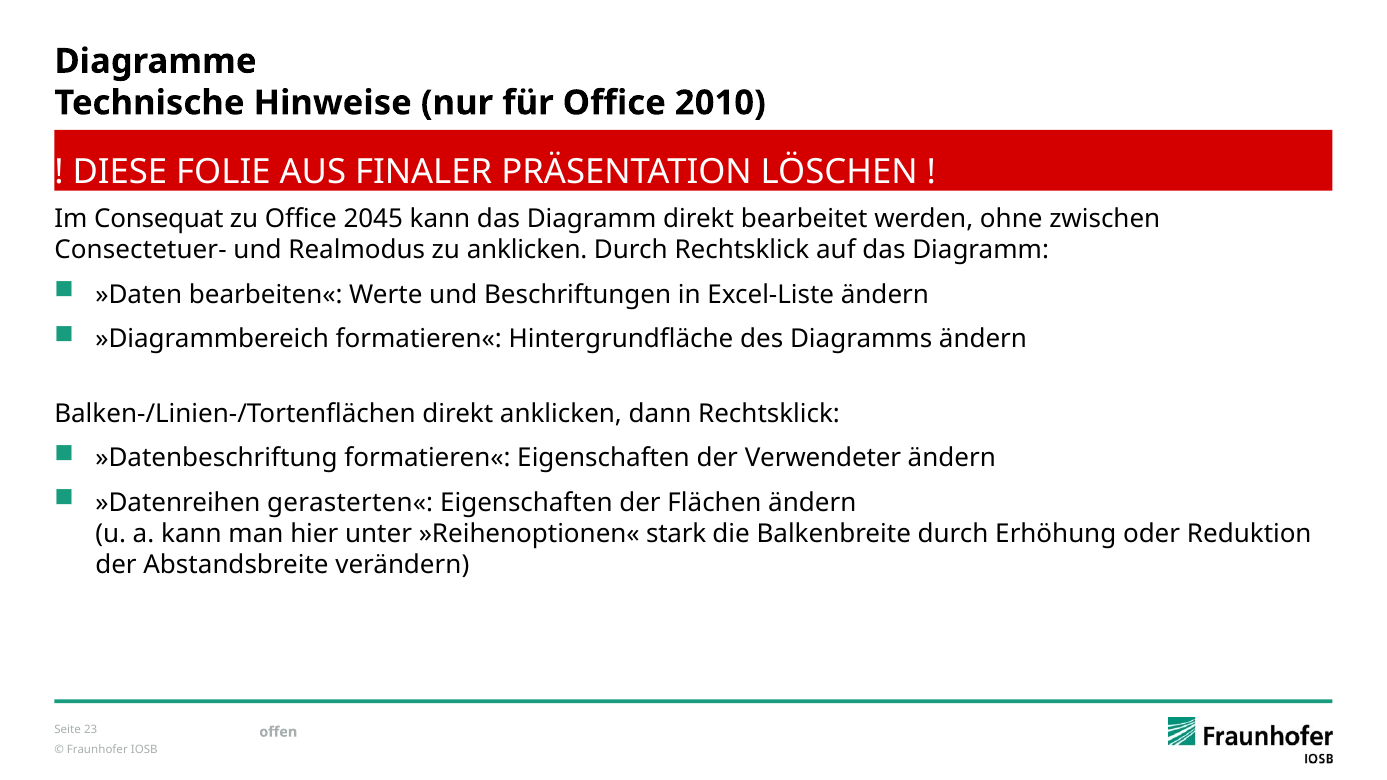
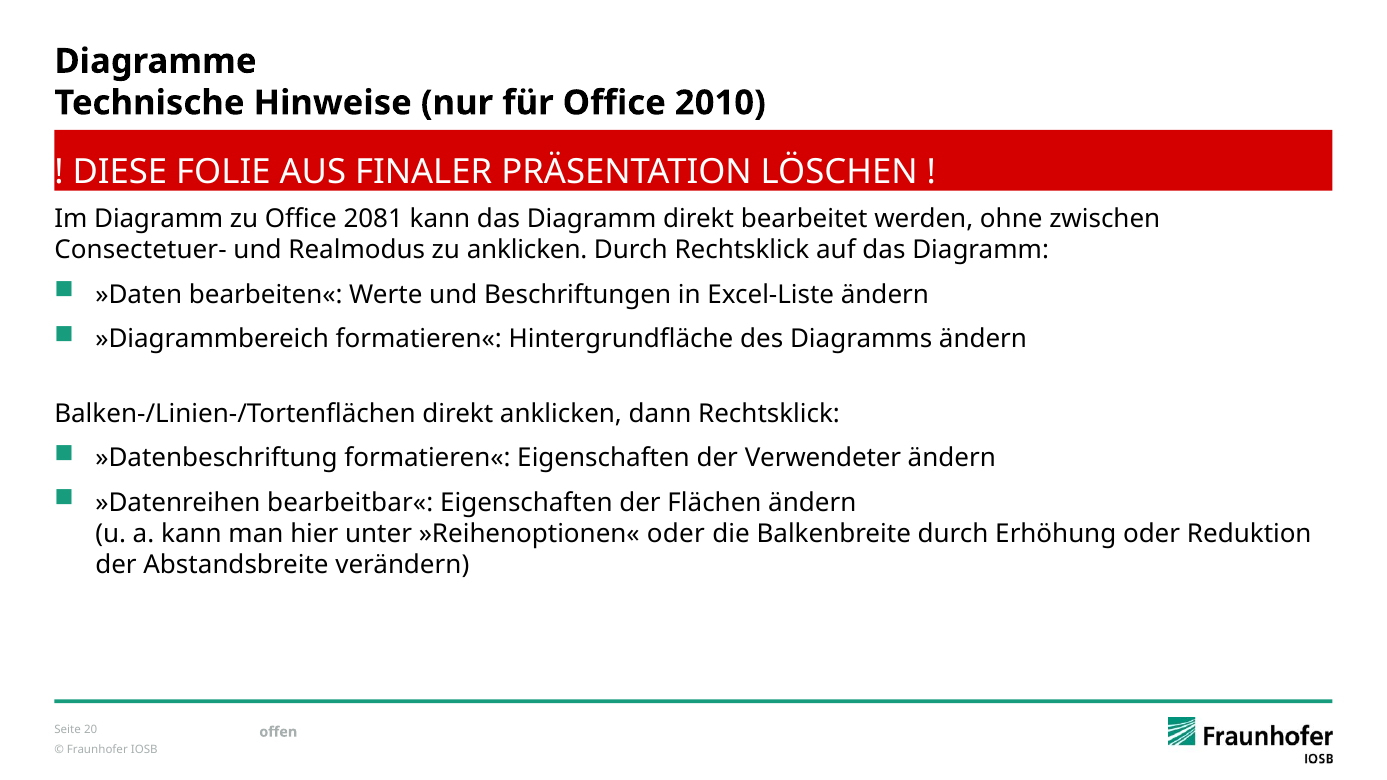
Im Consequat: Consequat -> Diagramm
2045: 2045 -> 2081
gerasterten«: gerasterten« -> bearbeitbar«
»Reihenoptionen« stark: stark -> oder
23: 23 -> 20
